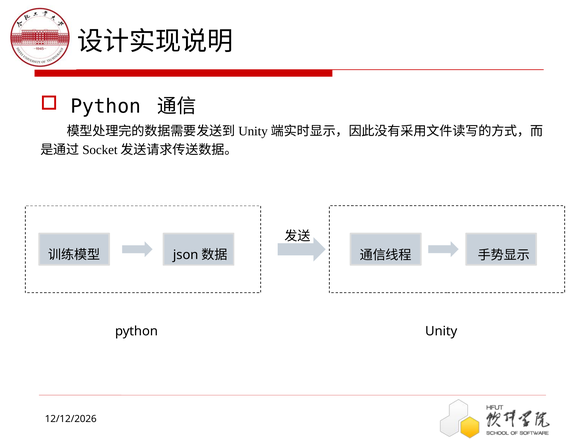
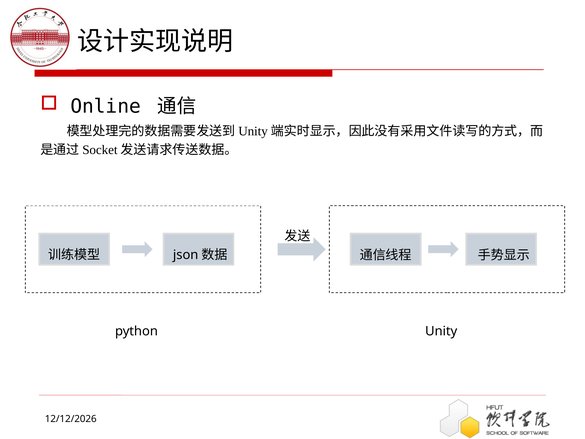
Python at (106, 106): Python -> Online
